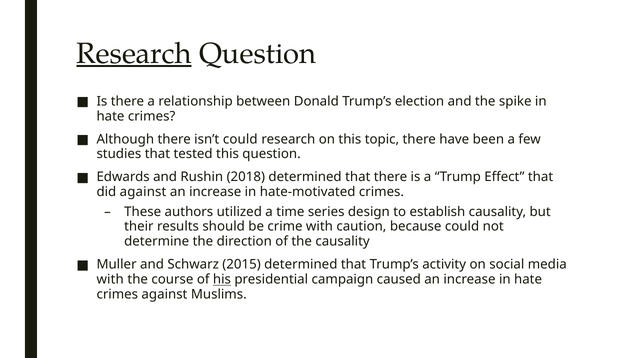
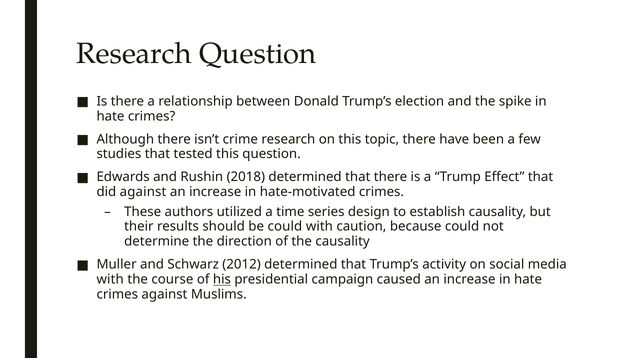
Research at (134, 54) underline: present -> none
isn’t could: could -> crime
be crime: crime -> could
2015: 2015 -> 2012
